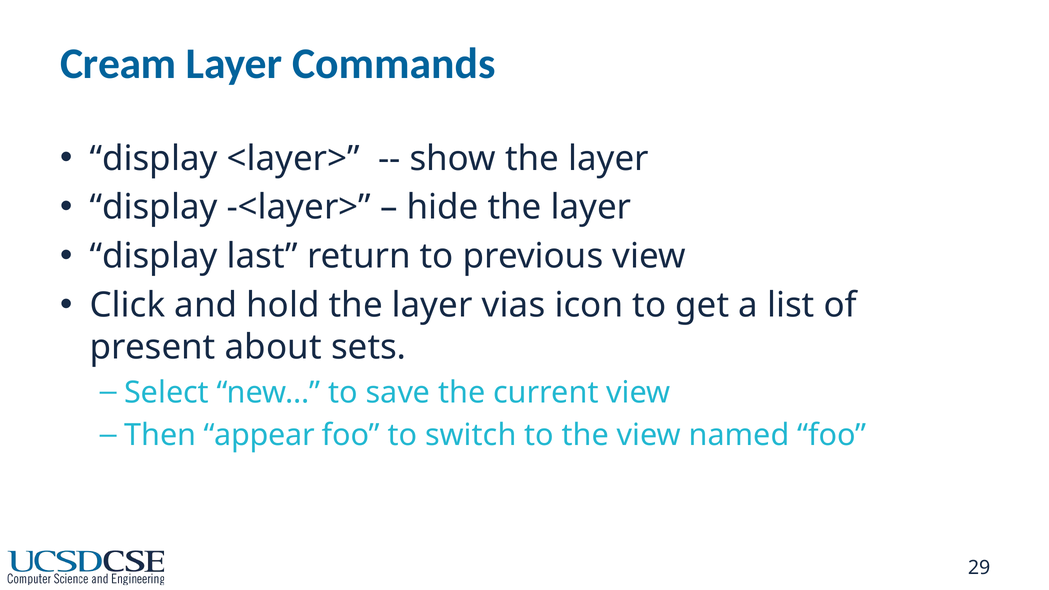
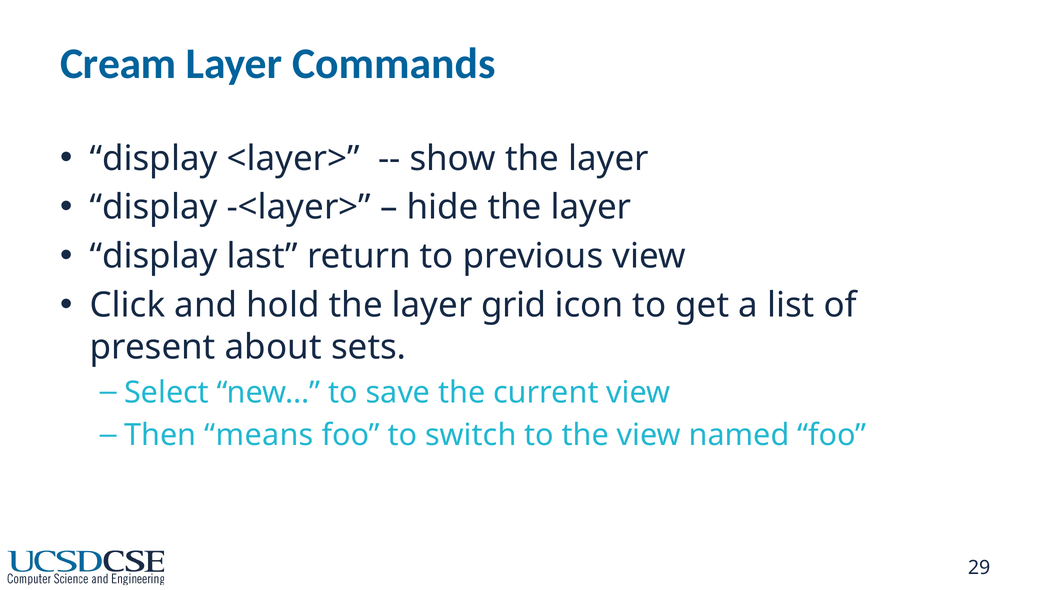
vias: vias -> grid
appear: appear -> means
